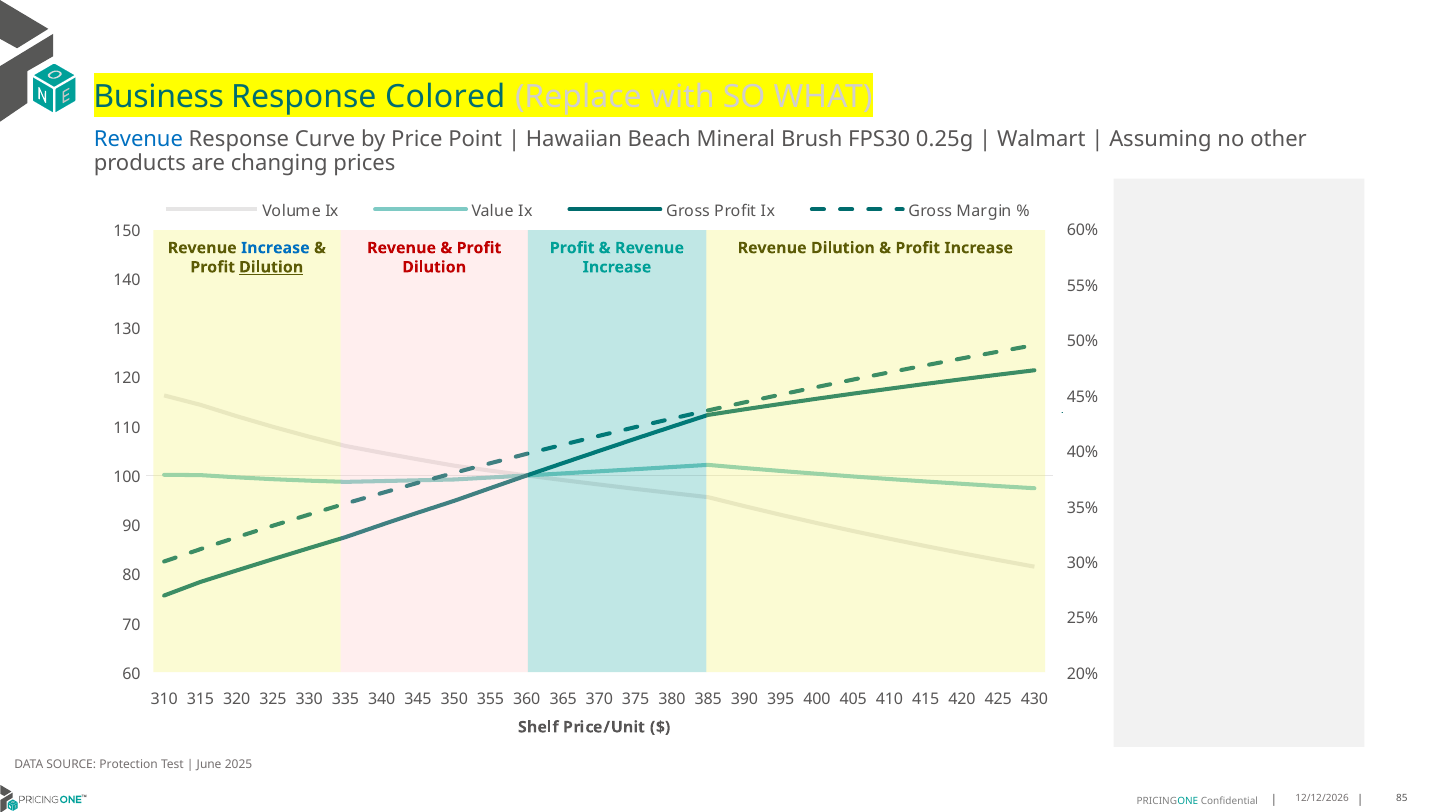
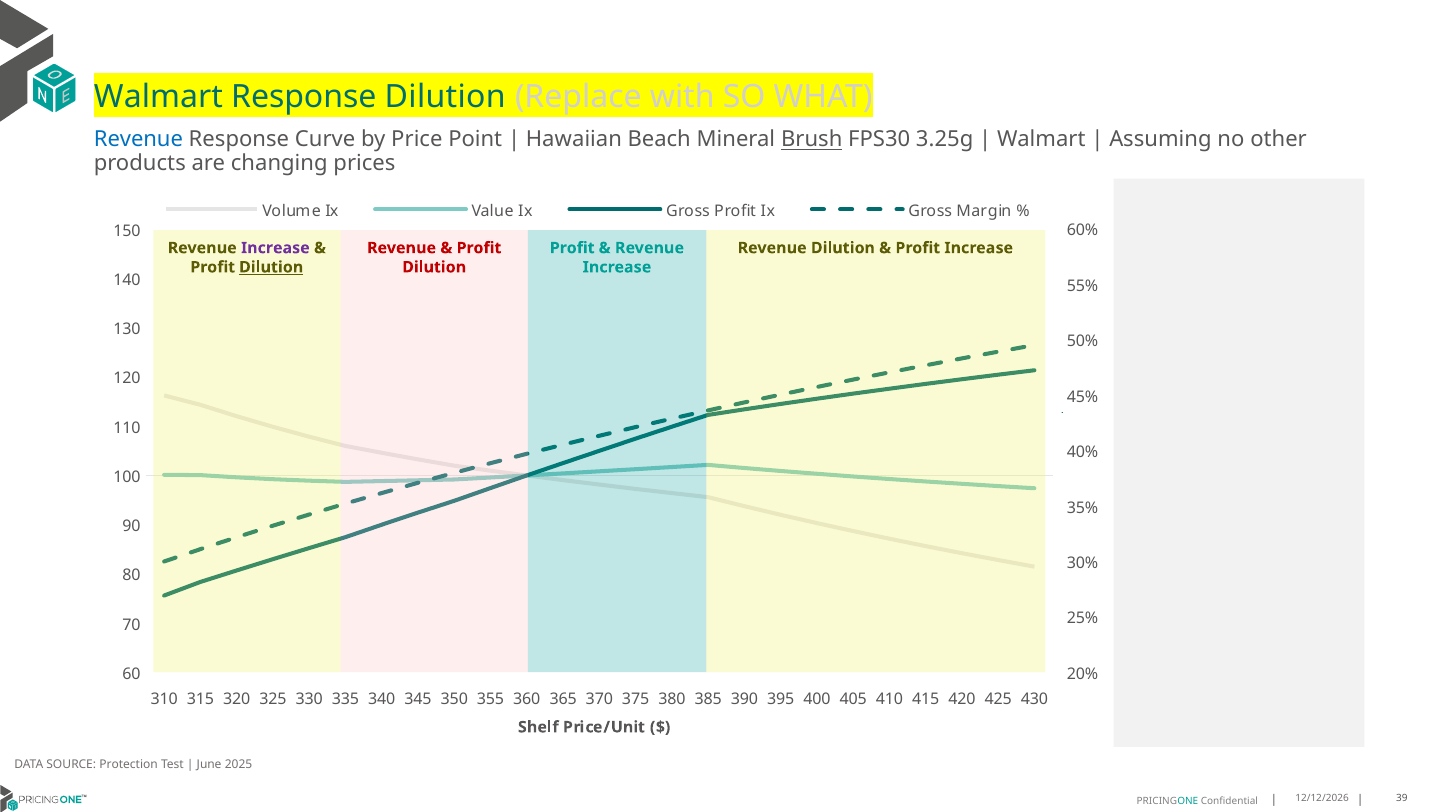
Business at (159, 97): Business -> Walmart
Response Colored: Colored -> Dilution
Brush underline: none -> present
0.25g: 0.25g -> 3.25g
Increase at (275, 248) colour: blue -> purple
85: 85 -> 39
